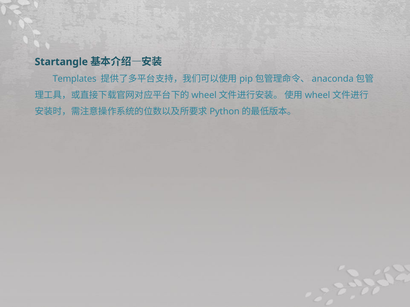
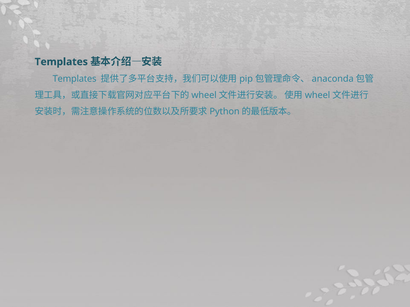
Startangle at (61, 62): Startangle -> Templates
